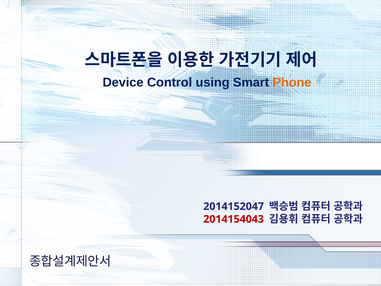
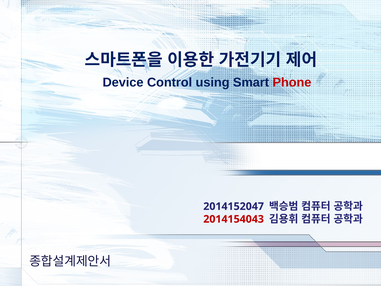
Phone colour: orange -> red
